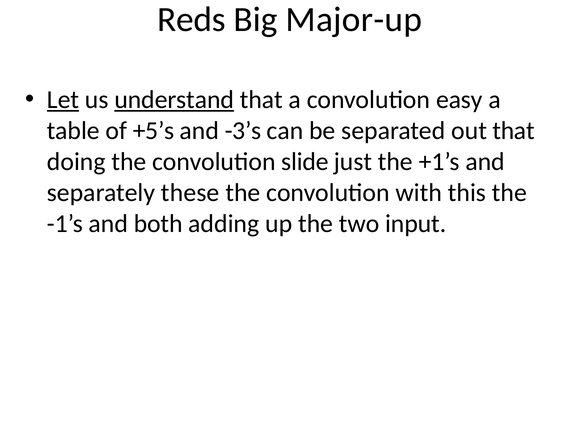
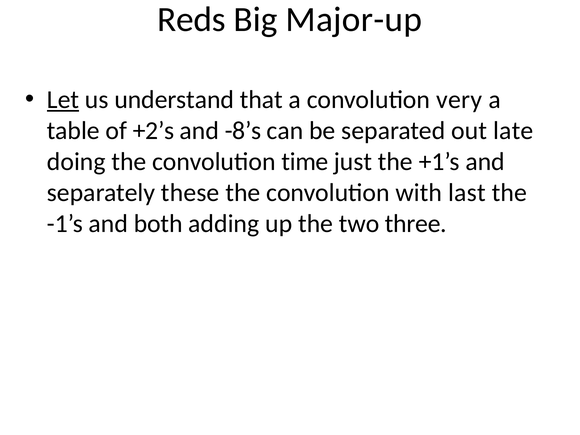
understand underline: present -> none
easy: easy -> very
+5’s: +5’s -> +2’s
-3’s: -3’s -> -8’s
out that: that -> late
slide: slide -> time
this: this -> last
input: input -> three
